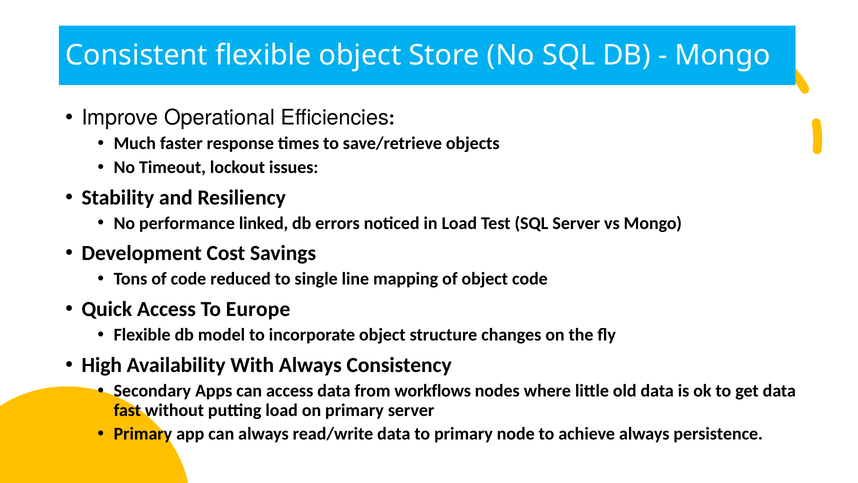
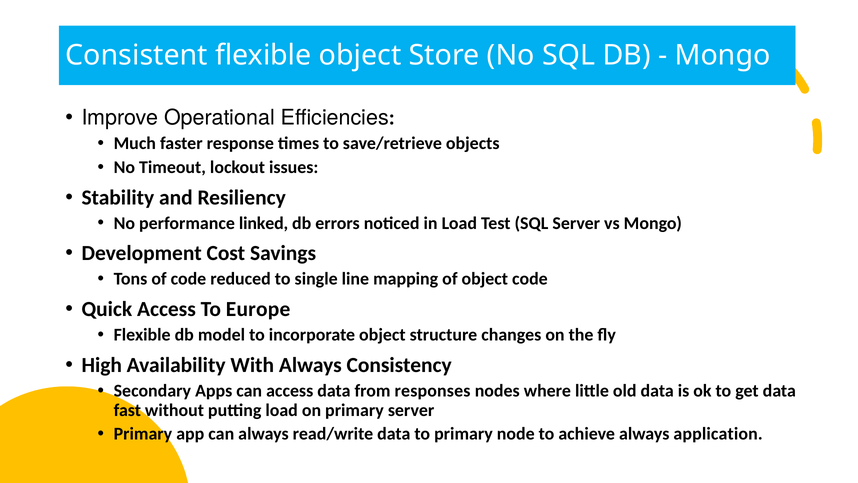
workflows: workflows -> responses
persistence: persistence -> application
